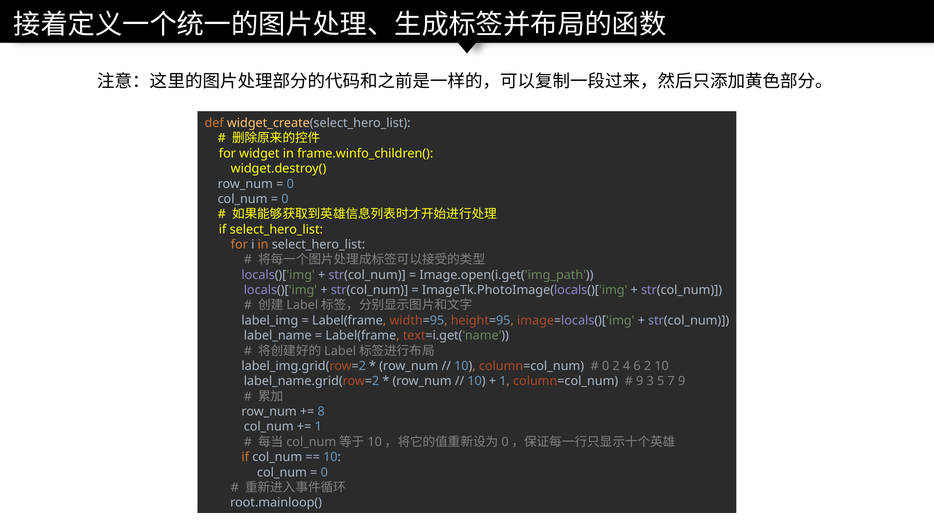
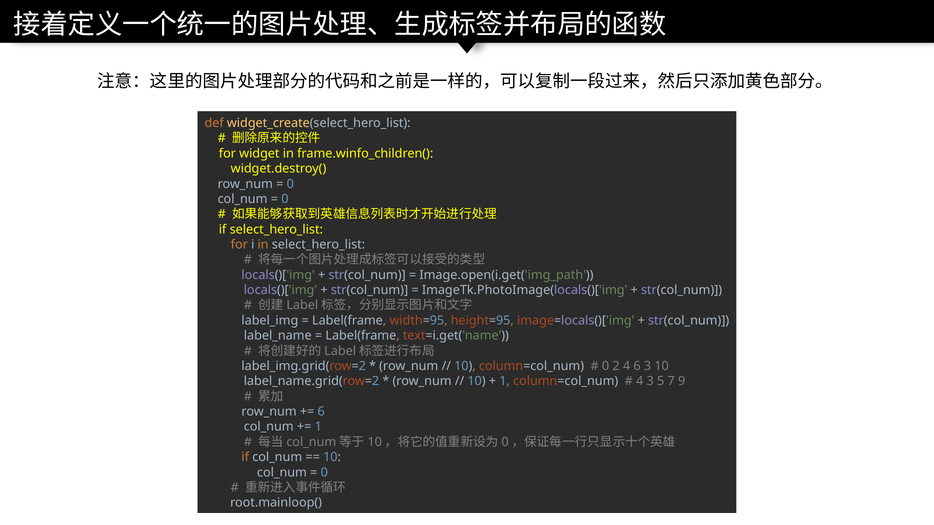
6 2: 2 -> 3
9 at (640, 382): 9 -> 4
8 at (321, 412): 8 -> 6
